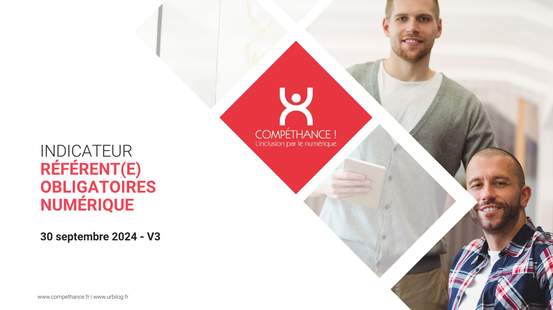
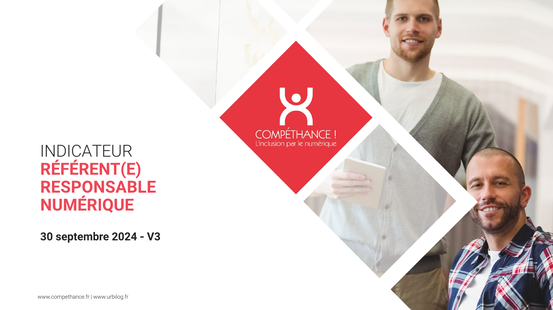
OBLIGATOIRES: OBLIGATOIRES -> RESPONSABLE
